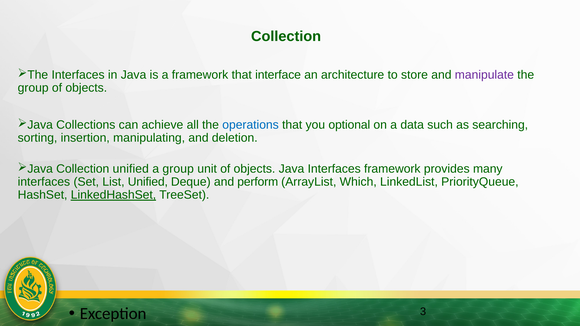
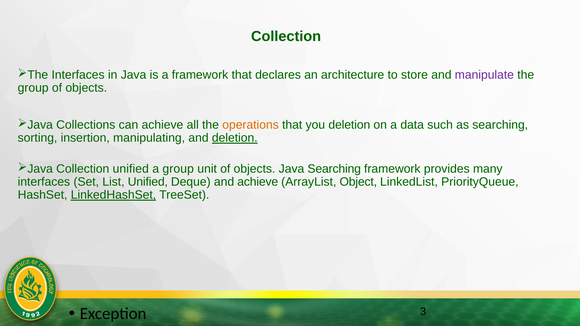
interface: interface -> declares
operations colour: blue -> orange
you optional: optional -> deletion
deletion at (235, 138) underline: none -> present
Java Interfaces: Interfaces -> Searching
and perform: perform -> achieve
Which: Which -> Object
